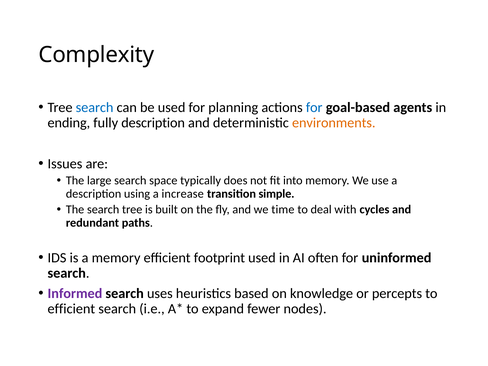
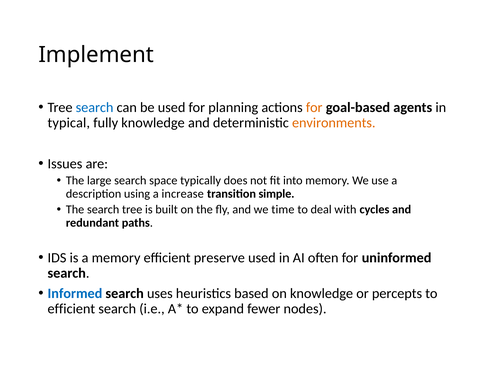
Complexity: Complexity -> Implement
for at (314, 107) colour: blue -> orange
ending: ending -> typical
fully description: description -> knowledge
footprint: footprint -> preserve
Informed colour: purple -> blue
